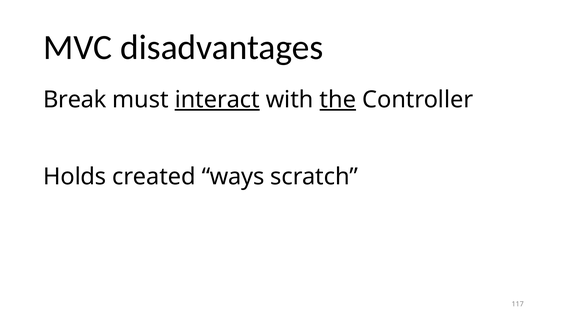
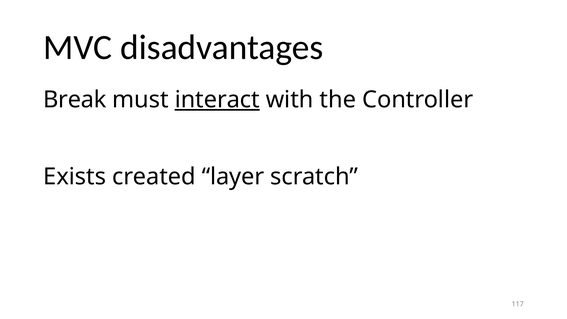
the underline: present -> none
Holds: Holds -> Exists
ways: ways -> layer
